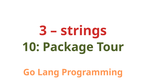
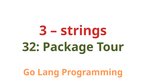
10: 10 -> 32
